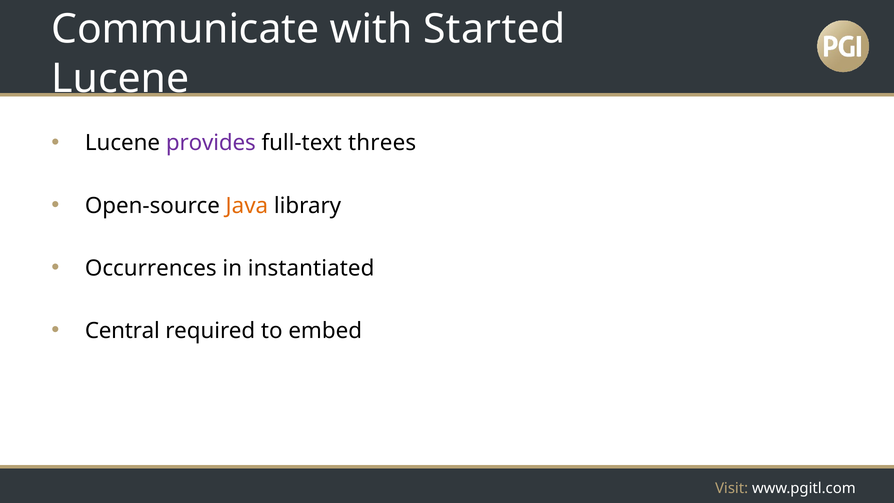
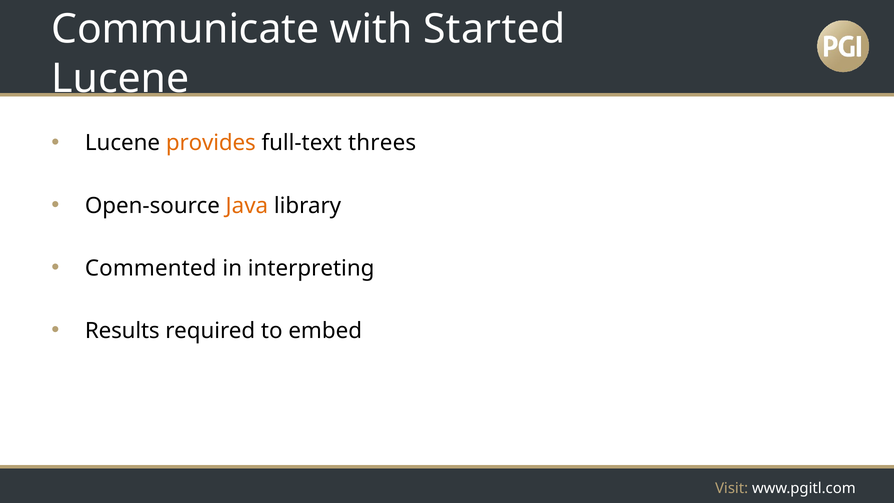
provides colour: purple -> orange
Occurrences: Occurrences -> Commented
instantiated: instantiated -> interpreting
Central: Central -> Results
